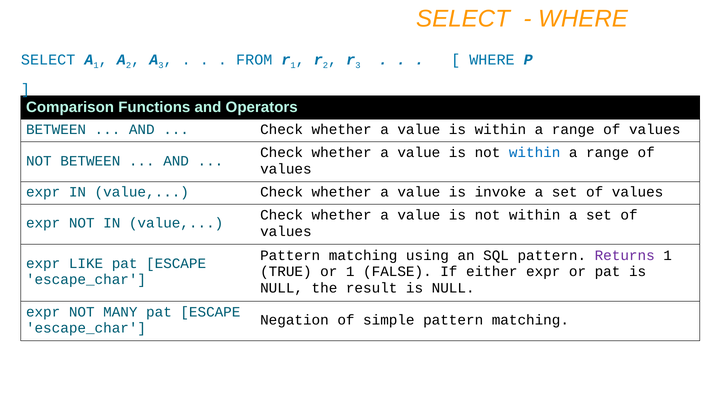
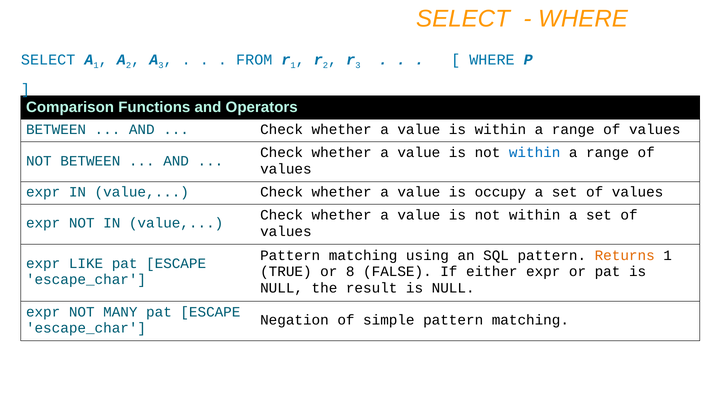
invoke: invoke -> occupy
Returns colour: purple -> orange
or 1: 1 -> 8
